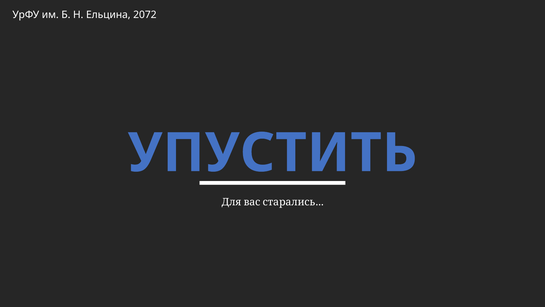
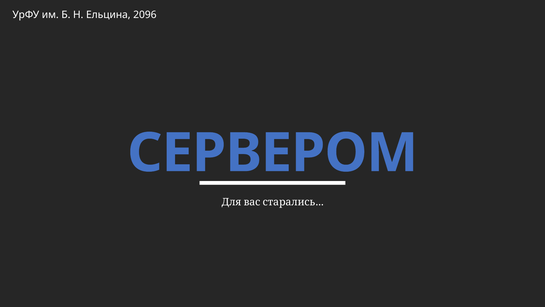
2072: 2072 -> 2096
УПУСТИТЬ: УПУСТИТЬ -> СЕРВЕРОМ
